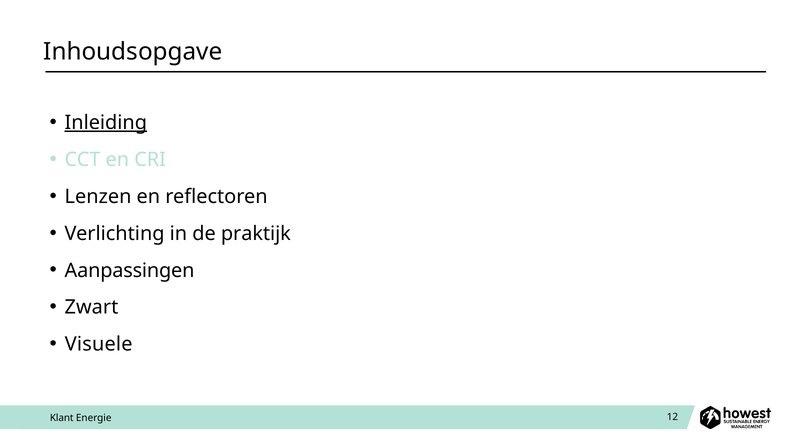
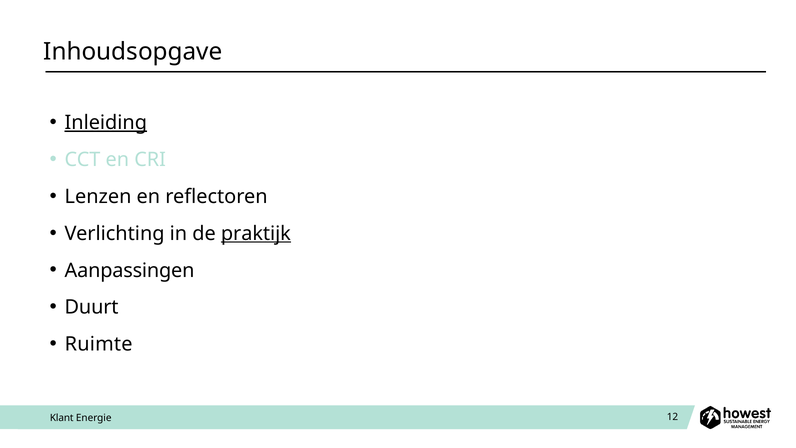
praktijk underline: none -> present
Zwart: Zwart -> Duurt
Visuele: Visuele -> Ruimte
